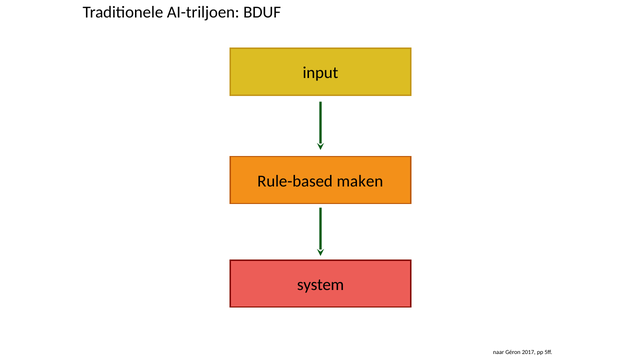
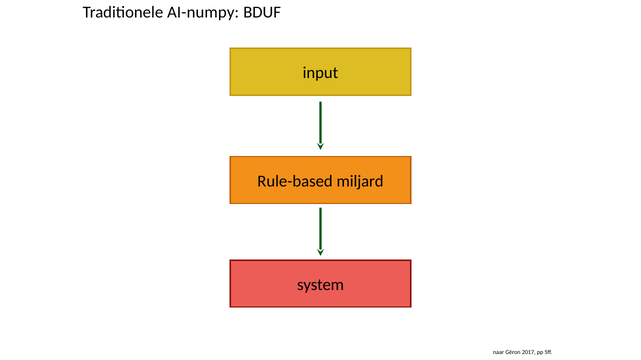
AI-triljoen: AI-triljoen -> AI-numpy
maken: maken -> miljard
